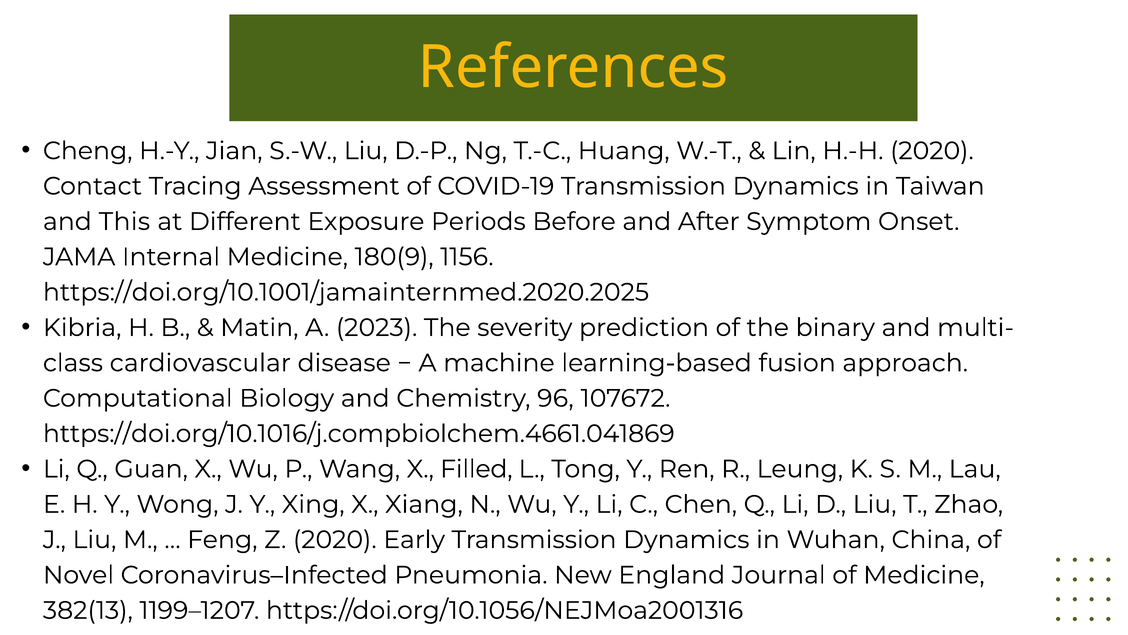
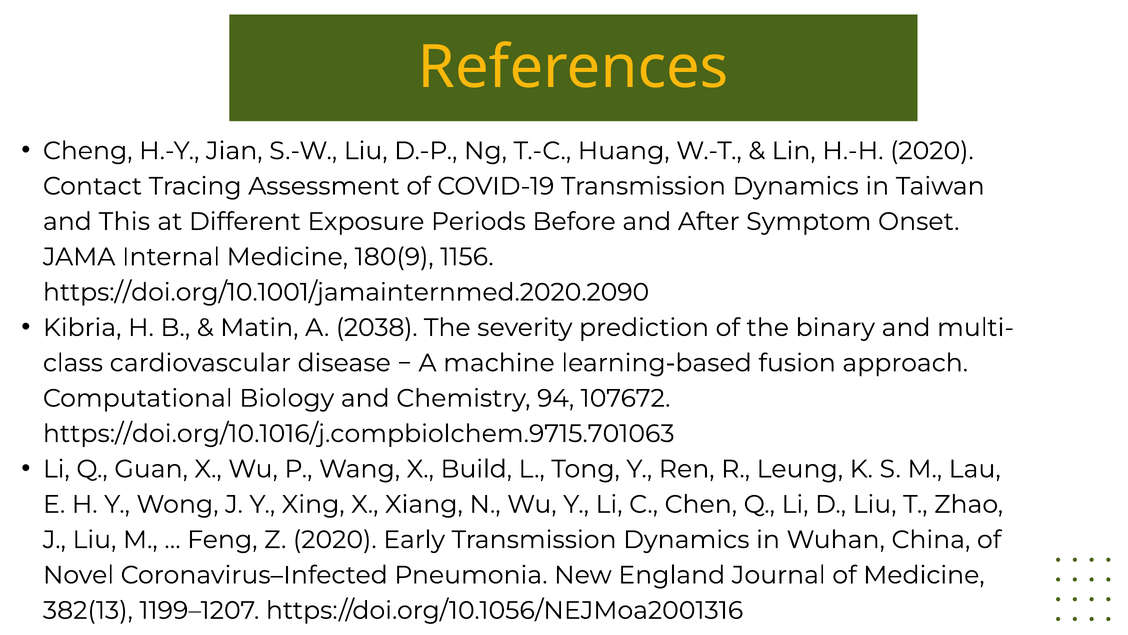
https://doi.org/10.1001/jamainternmed.2020.2025: https://doi.org/10.1001/jamainternmed.2020.2025 -> https://doi.org/10.1001/jamainternmed.2020.2090
2023: 2023 -> 2038
96: 96 -> 94
https://doi.org/10.1016/j.compbiolchem.4661.041869: https://doi.org/10.1016/j.compbiolchem.4661.041869 -> https://doi.org/10.1016/j.compbiolchem.9715.701063
Filled: Filled -> Build
